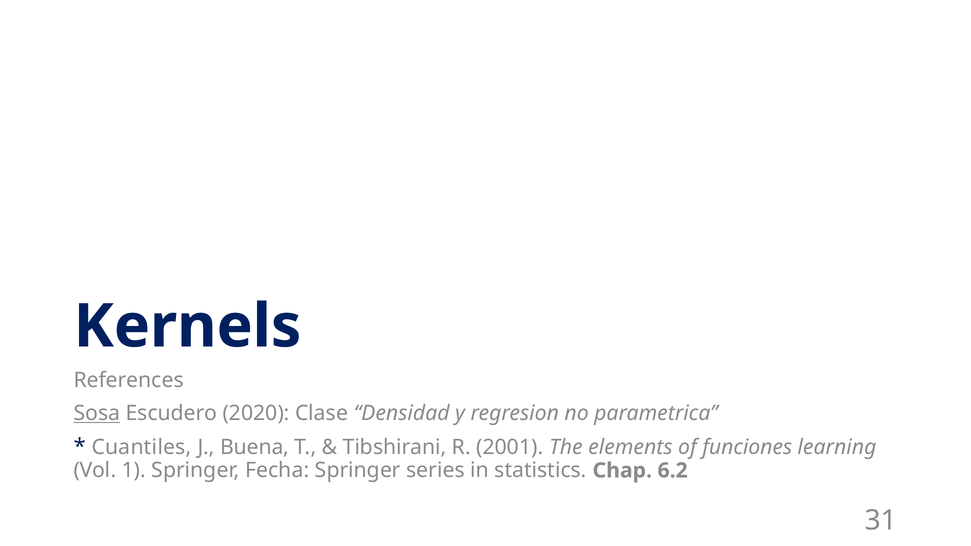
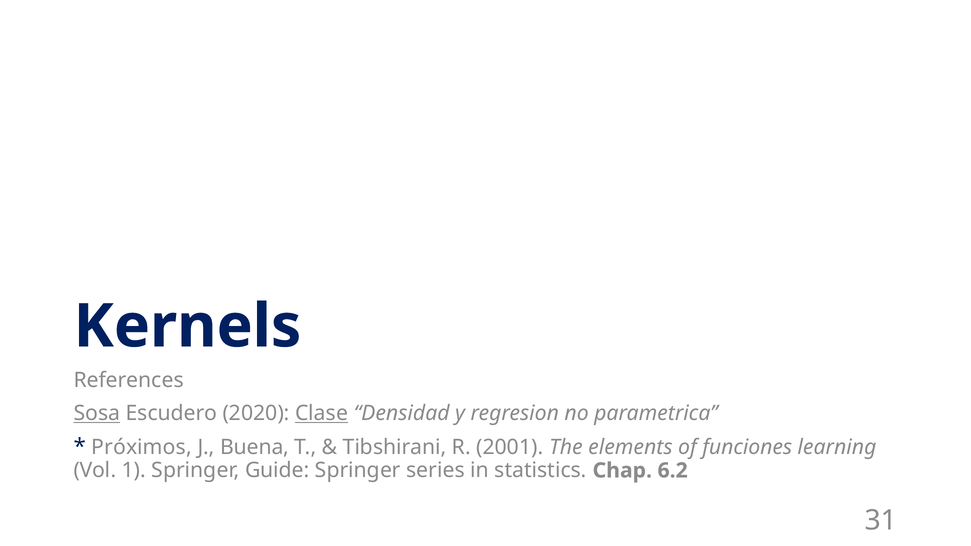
Clase underline: none -> present
Cuantiles: Cuantiles -> Próximos
Fecha: Fecha -> Guide
